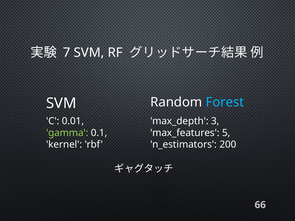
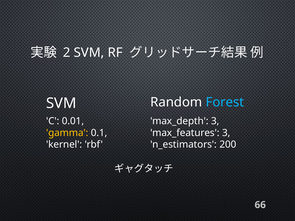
7: 7 -> 2
gamma colour: light green -> yellow
max_features 5: 5 -> 3
